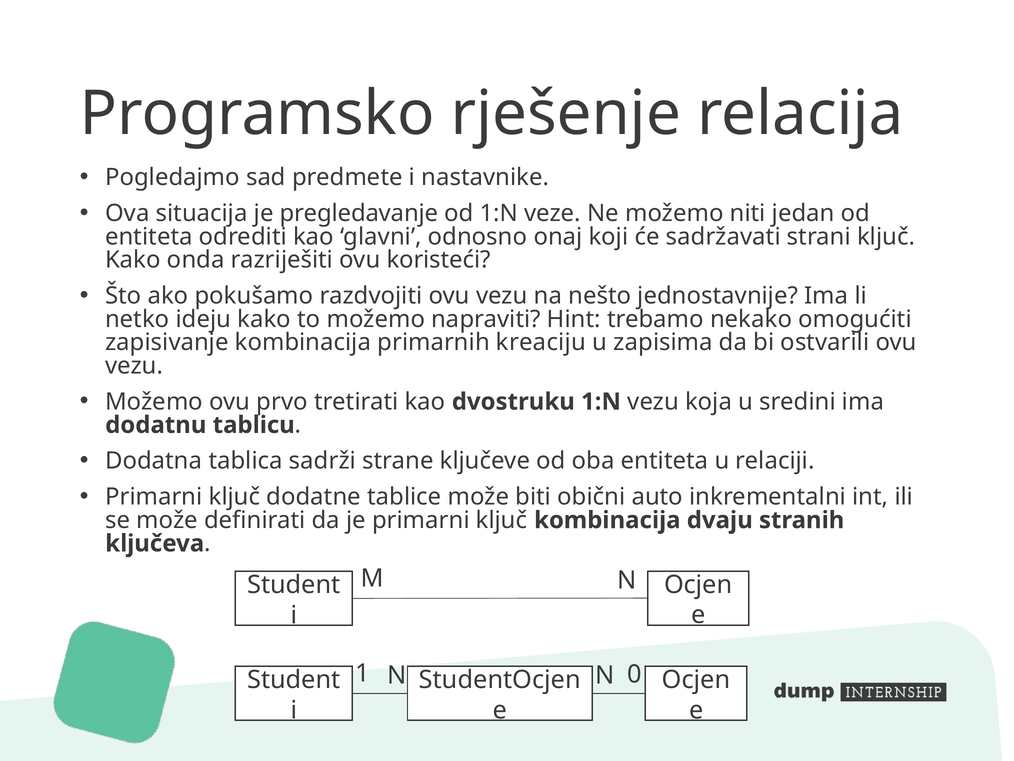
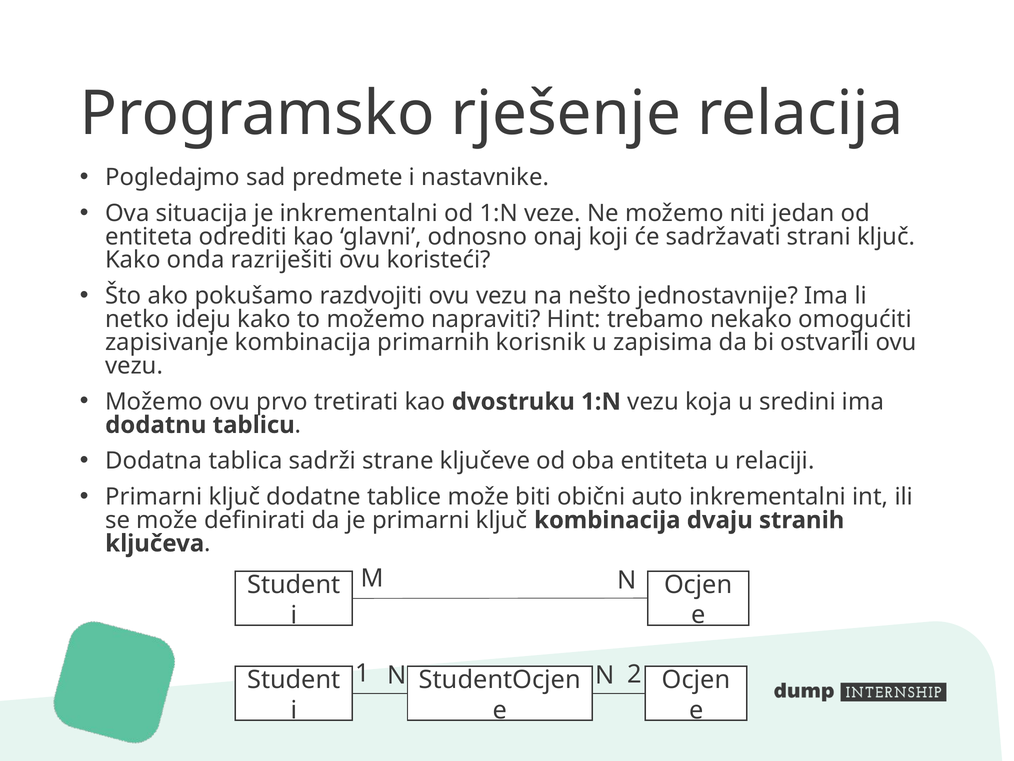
je pregledavanje: pregledavanje -> inkrementalni
kreaciju: kreaciju -> korisnik
0: 0 -> 2
